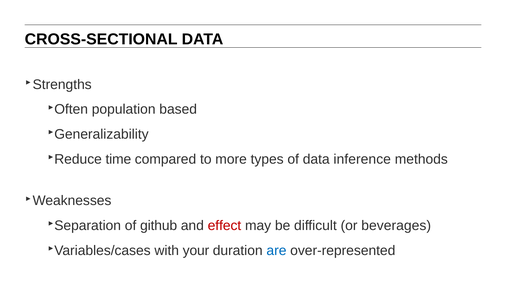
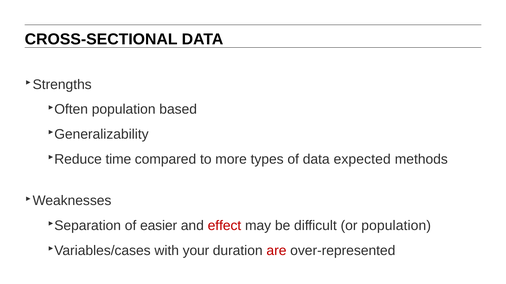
inference: inference -> expected
github: github -> easier
or beverages: beverages -> population
are colour: blue -> red
